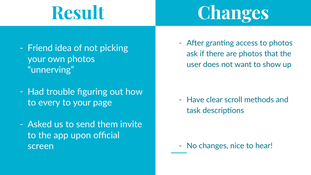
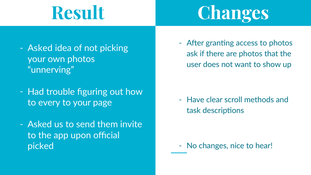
Friend at (40, 48): Friend -> Asked
screen: screen -> picked
